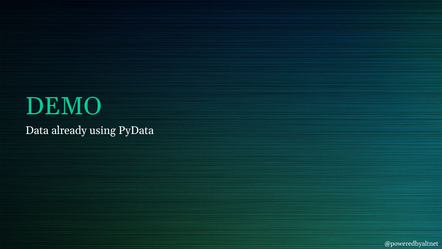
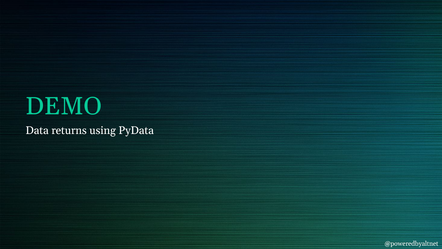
already: already -> returns
